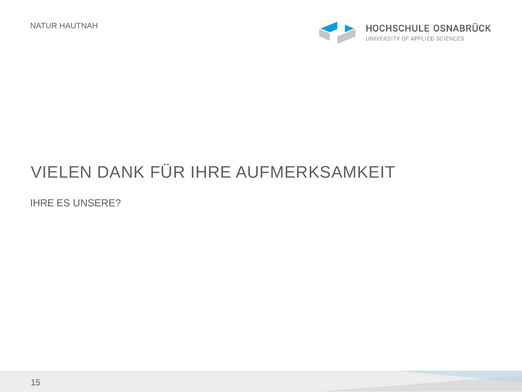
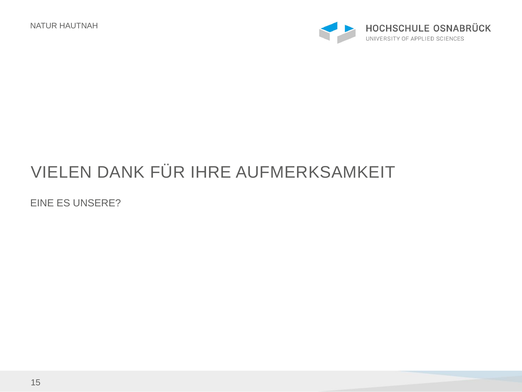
IHRE at (42, 203): IHRE -> EINE
